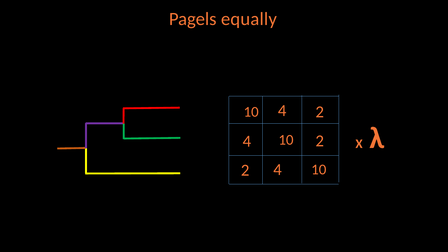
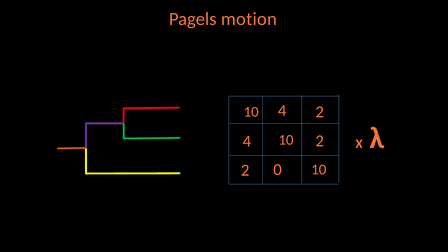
equally: equally -> motion
2 4: 4 -> 0
